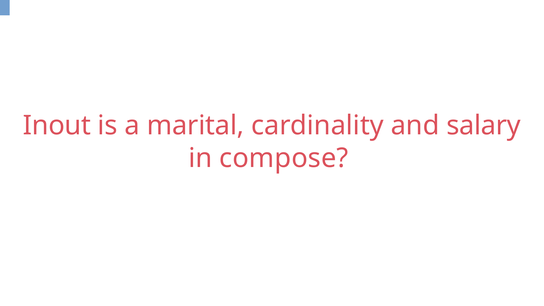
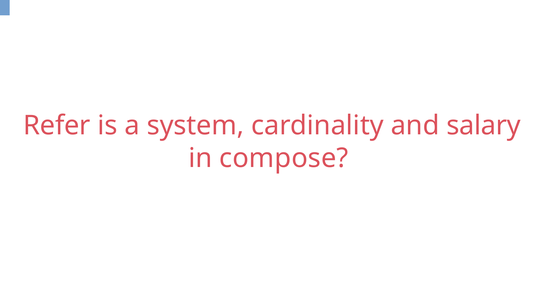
Inout: Inout -> Refer
marital: marital -> system
